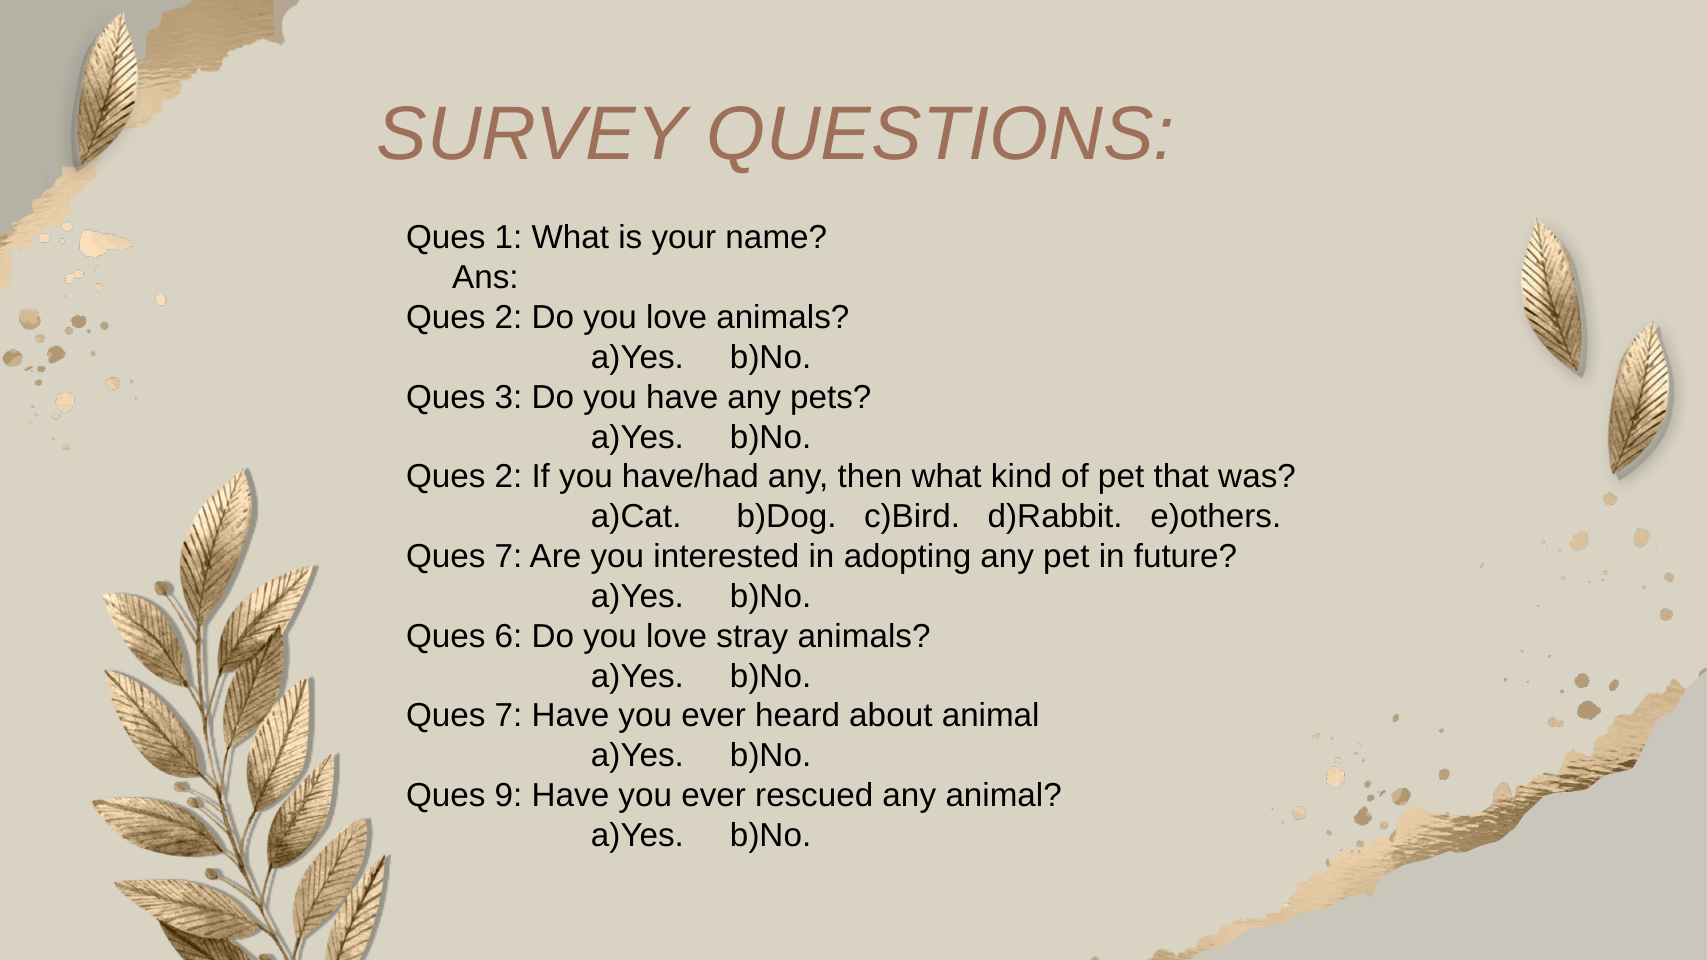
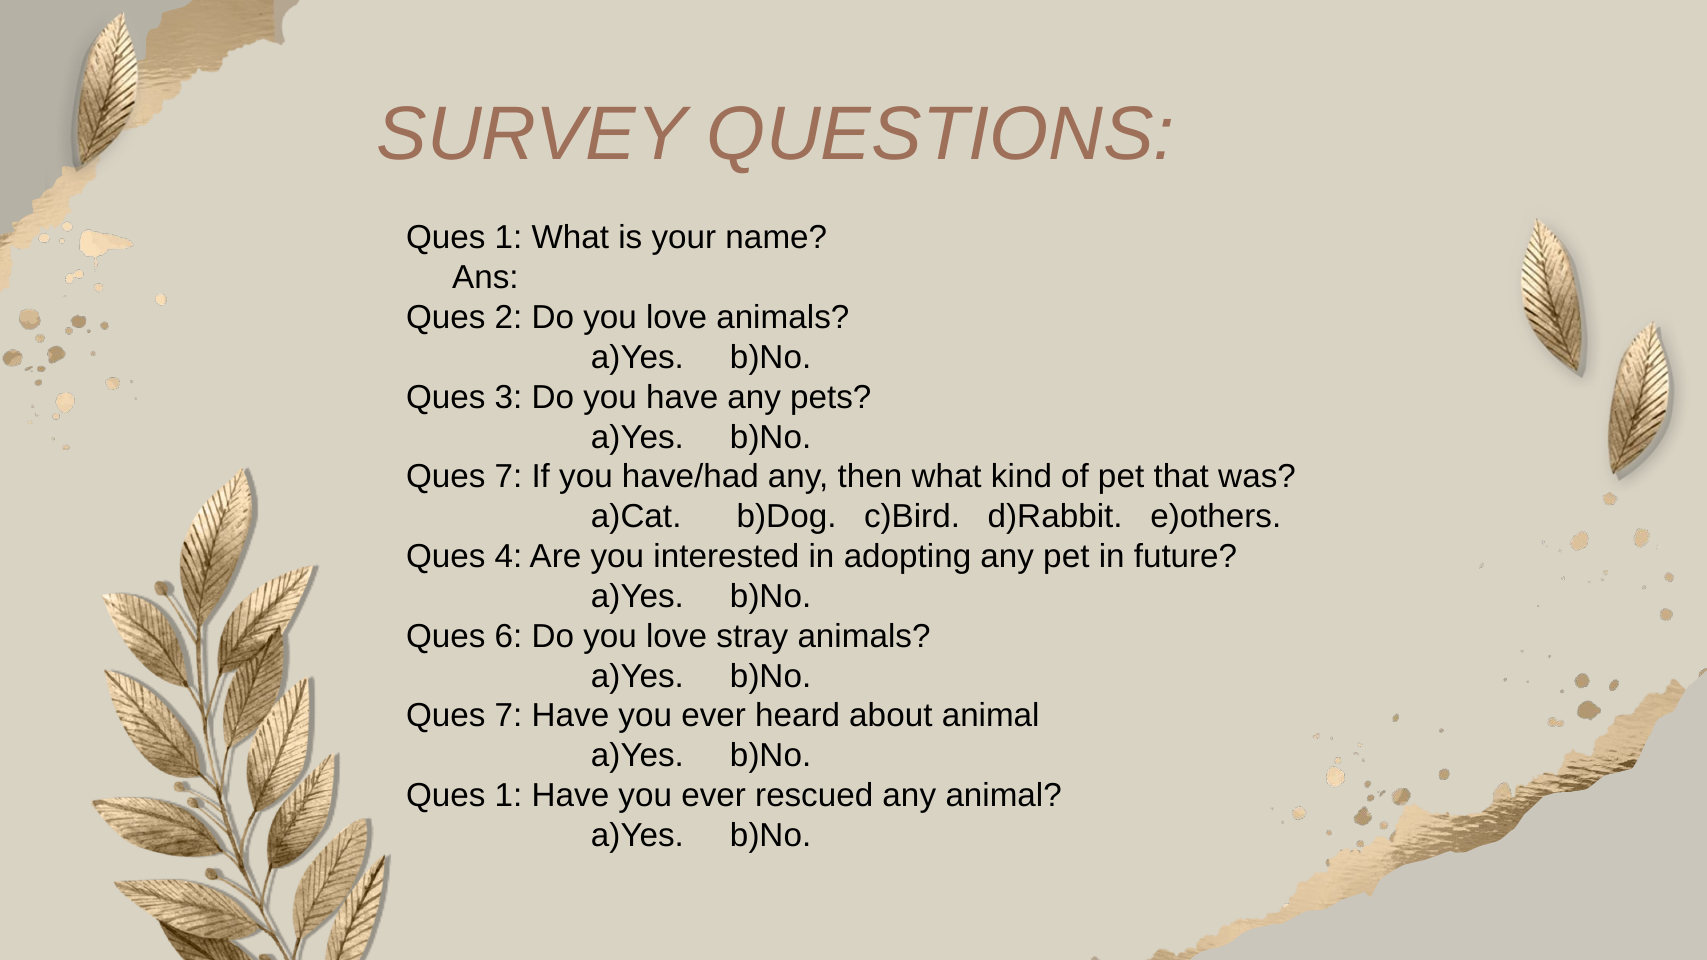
2 at (509, 477): 2 -> 7
7 at (509, 557): 7 -> 4
9 at (509, 796): 9 -> 1
